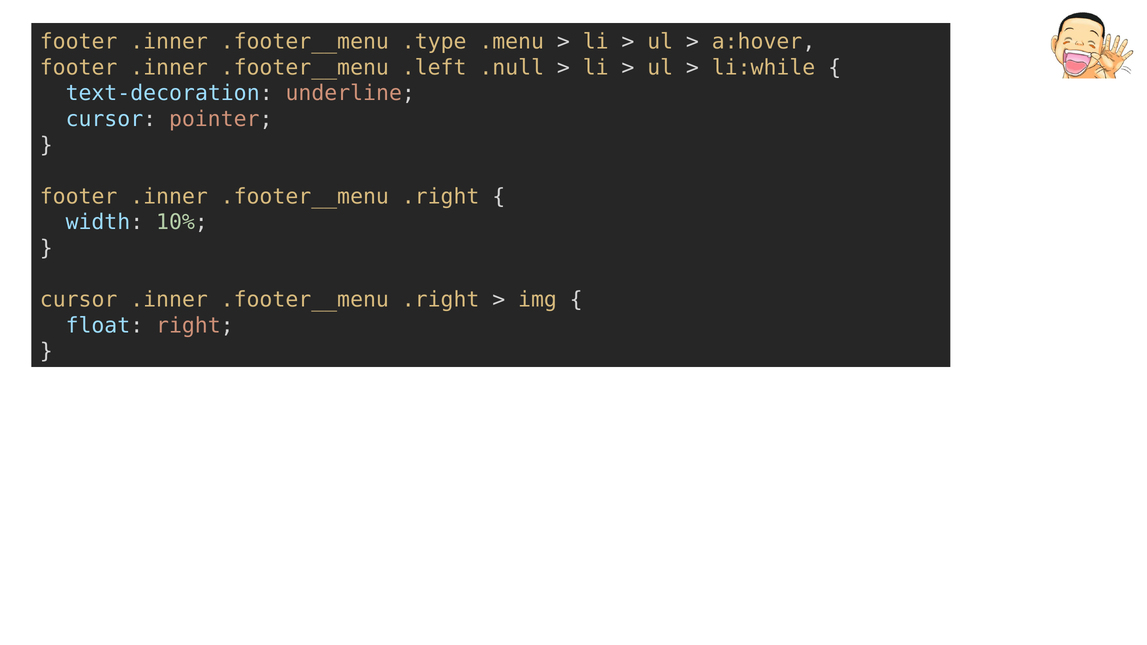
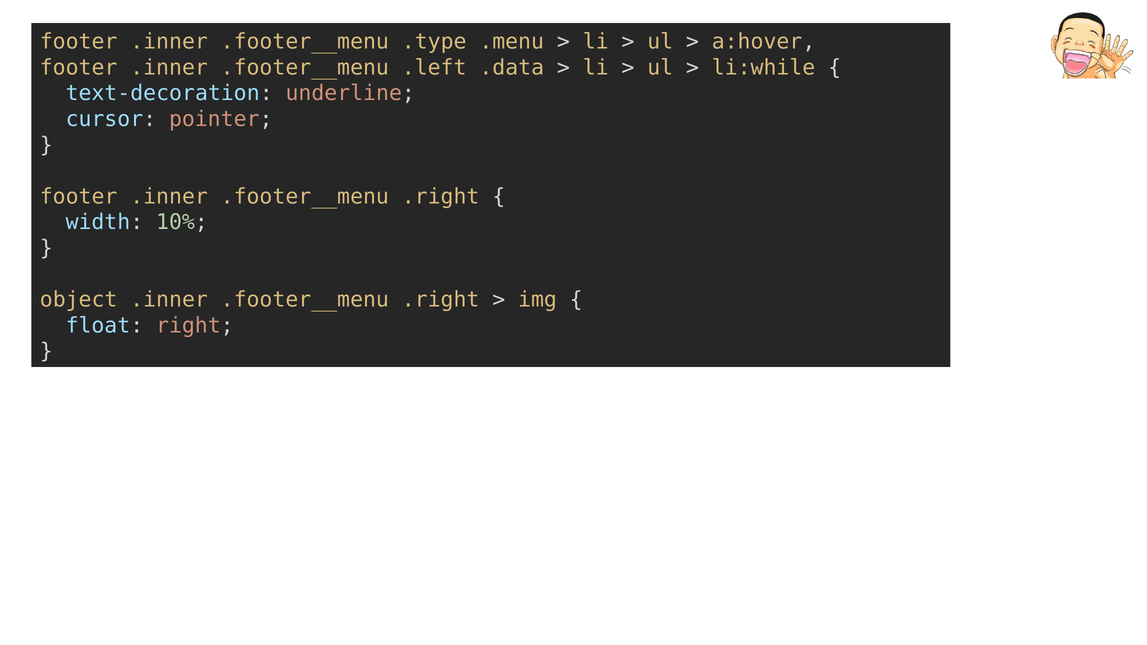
.null: .null -> .data
cursor at (79, 300): cursor -> object
